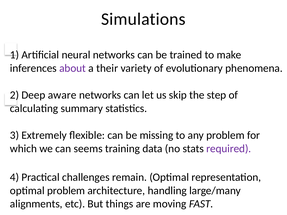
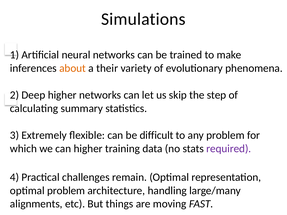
about colour: purple -> orange
Deep aware: aware -> higher
missing: missing -> difficult
can seems: seems -> higher
